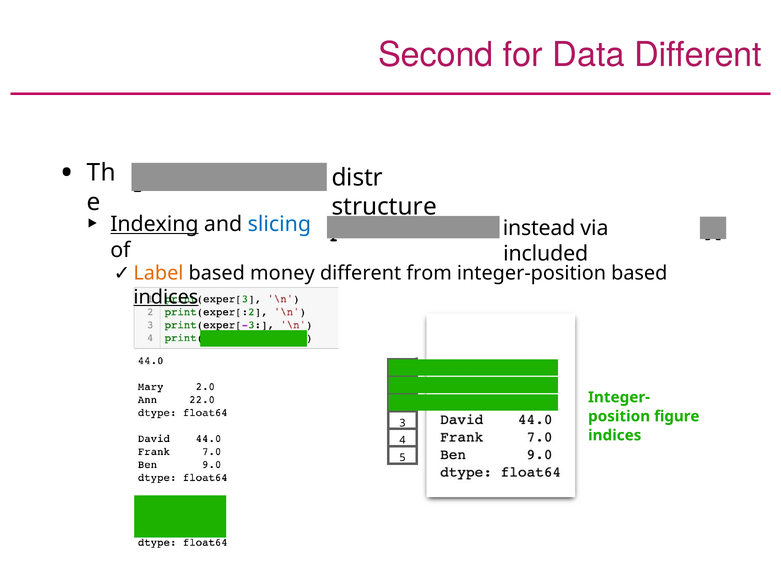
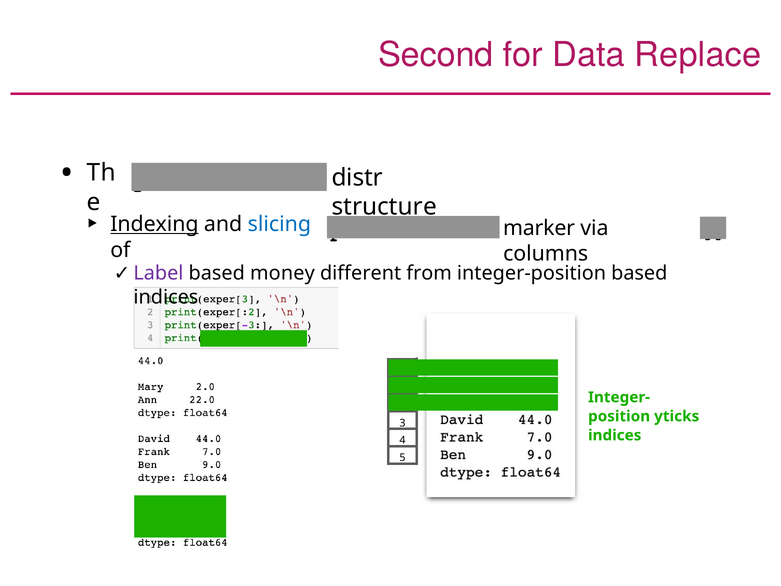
Data Different: Different -> Replace
instead: instead -> marker
included: included -> columns
Label colour: orange -> purple
indices at (166, 297) underline: present -> none
figure: figure -> yticks
